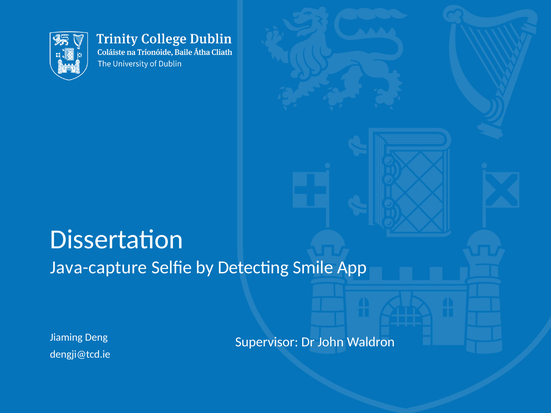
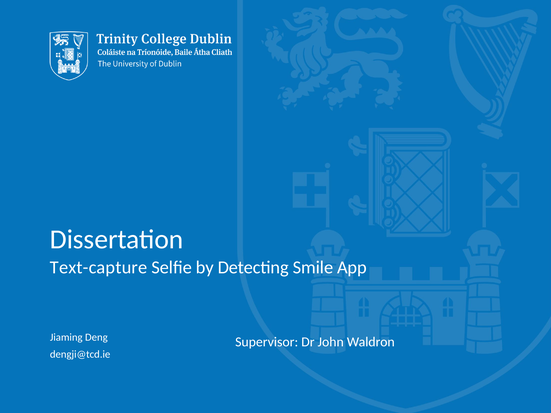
Java-capture: Java-capture -> Text-capture
